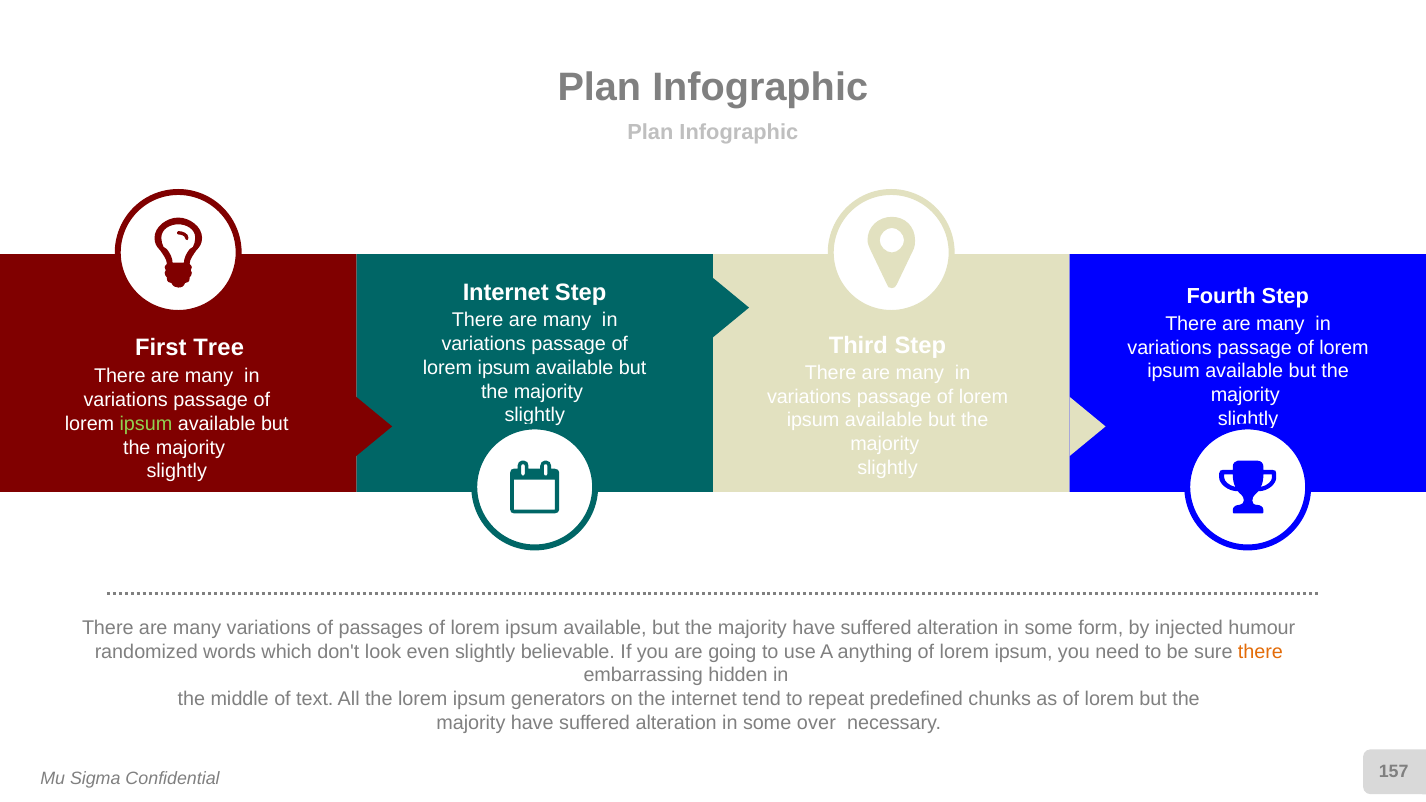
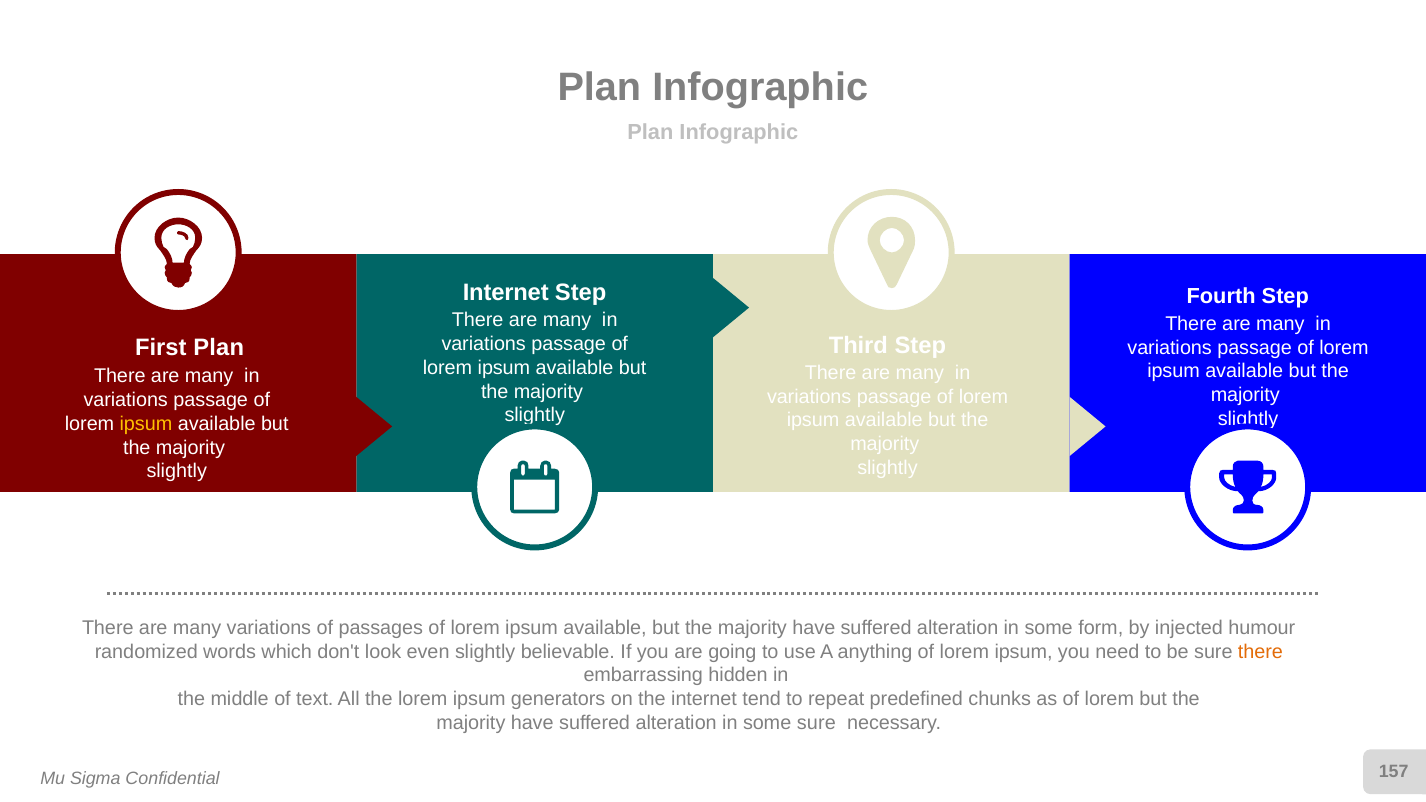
First Tree: Tree -> Plan
ipsum at (146, 424) colour: light green -> yellow
some over: over -> sure
